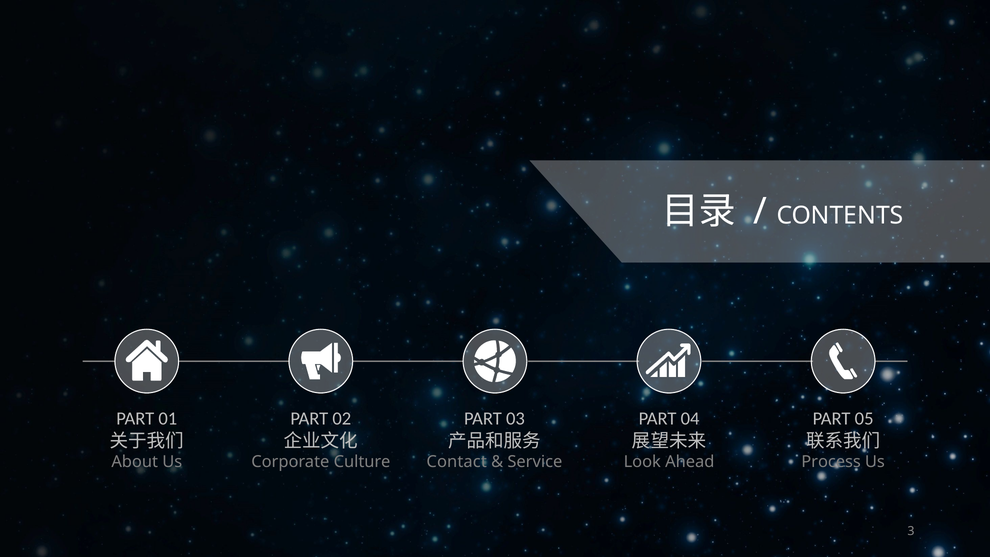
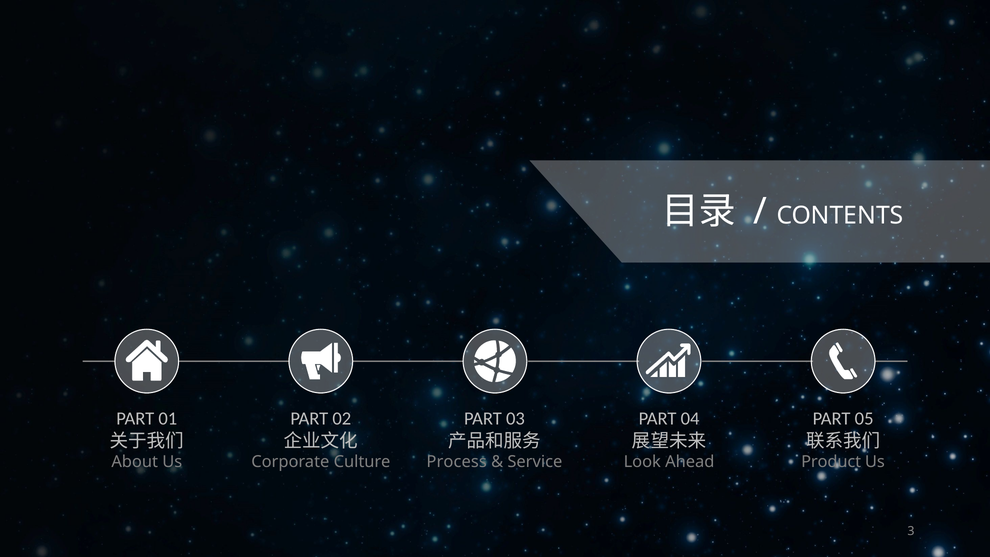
Contact: Contact -> Process
Process: Process -> Product
